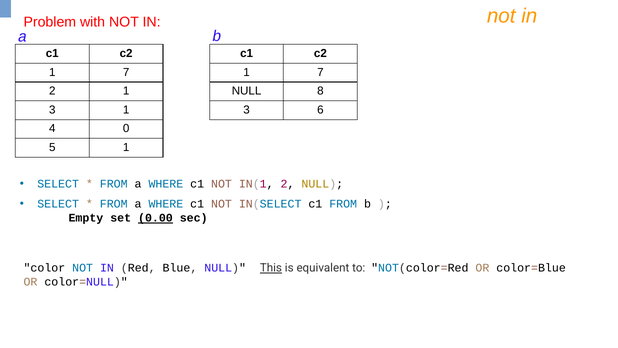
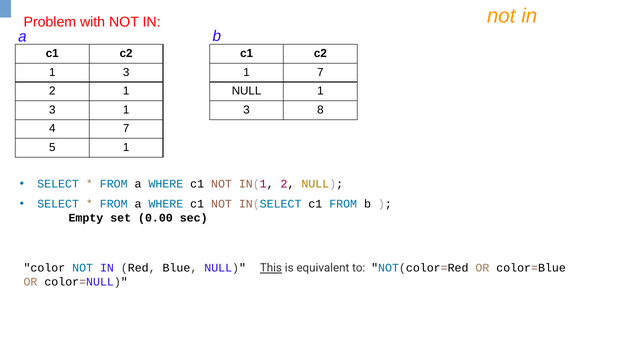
7 at (126, 72): 7 -> 3
NULL 8: 8 -> 1
6: 6 -> 8
4 0: 0 -> 7
0.00 underline: present -> none
